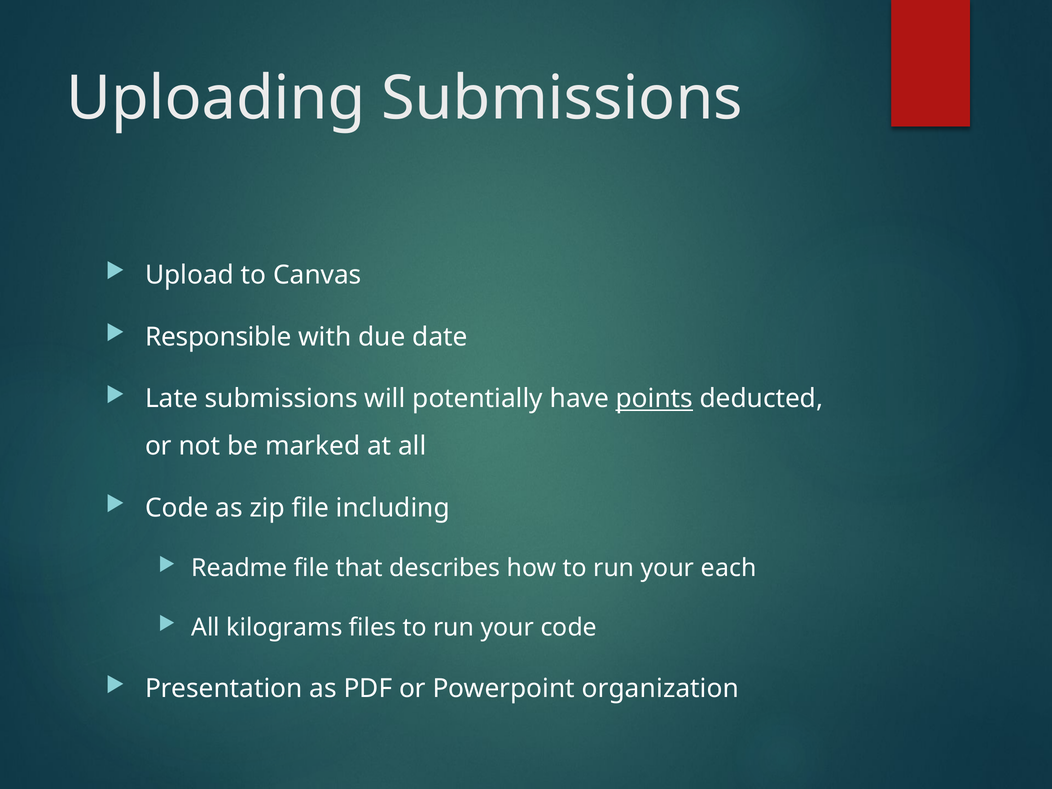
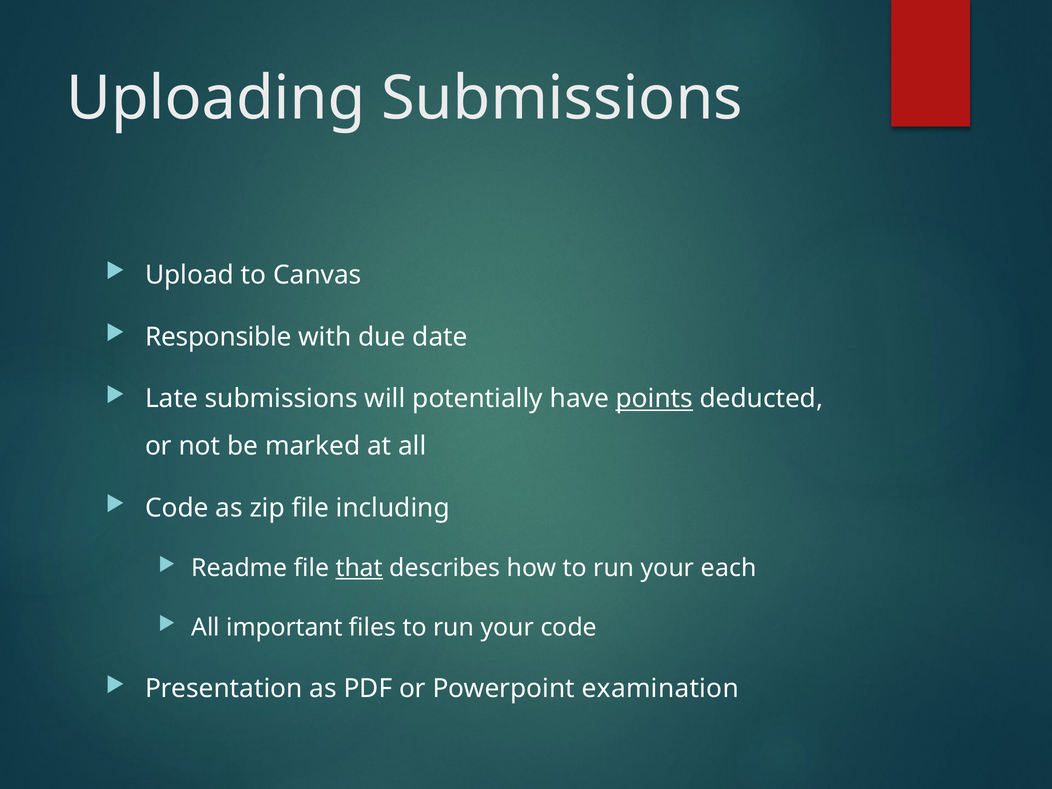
that underline: none -> present
kilograms: kilograms -> important
organization: organization -> examination
